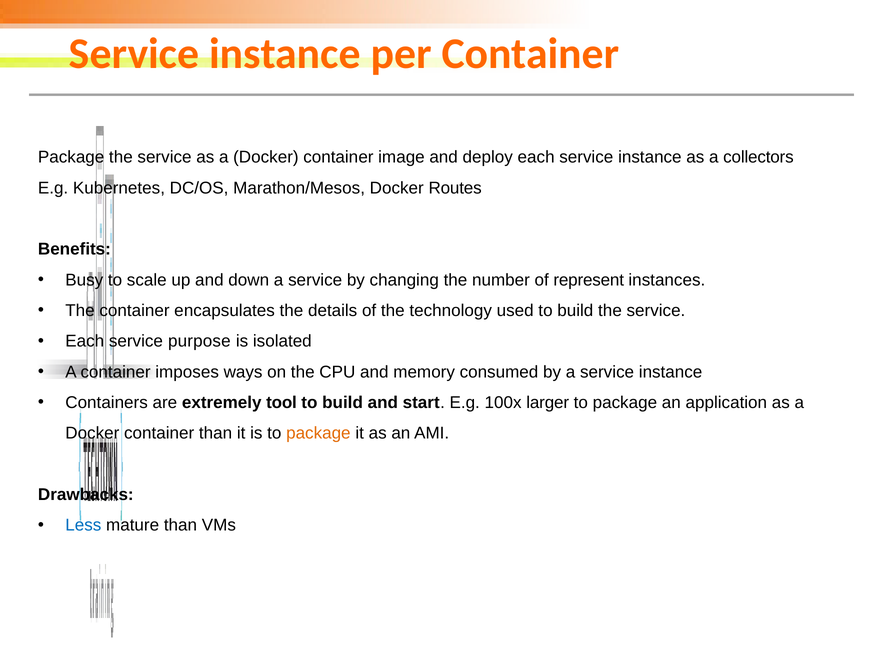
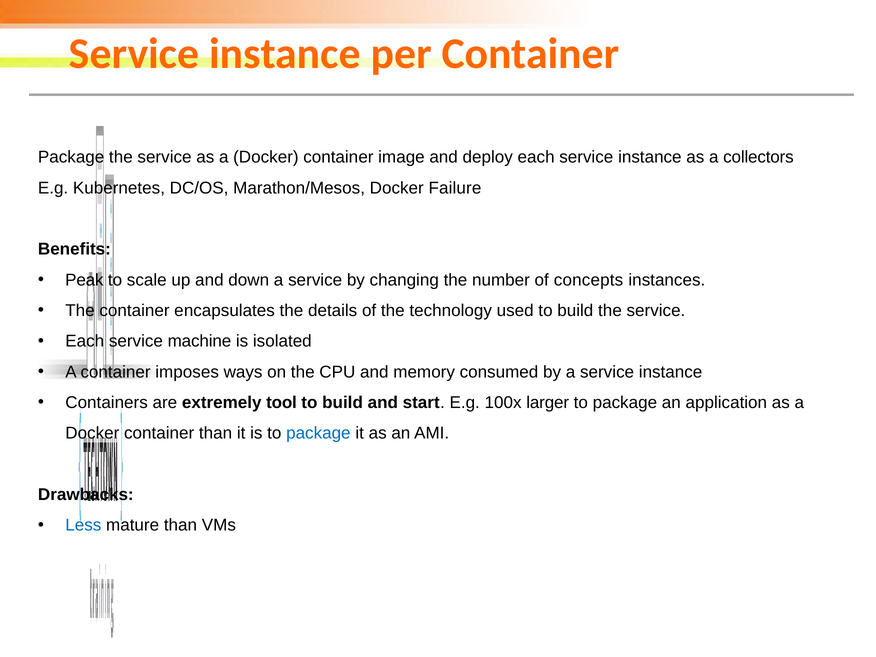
Routes: Routes -> Failure
Busy: Busy -> Peak
represent: represent -> concepts
purpose: purpose -> machine
package at (318, 433) colour: orange -> blue
